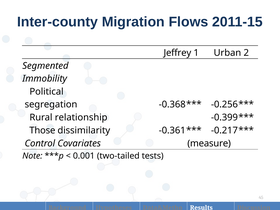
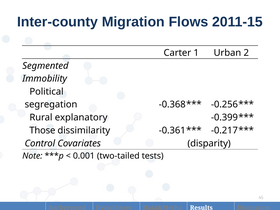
Jeffrey: Jeffrey -> Carter
relationship: relationship -> explanatory
measure: measure -> disparity
